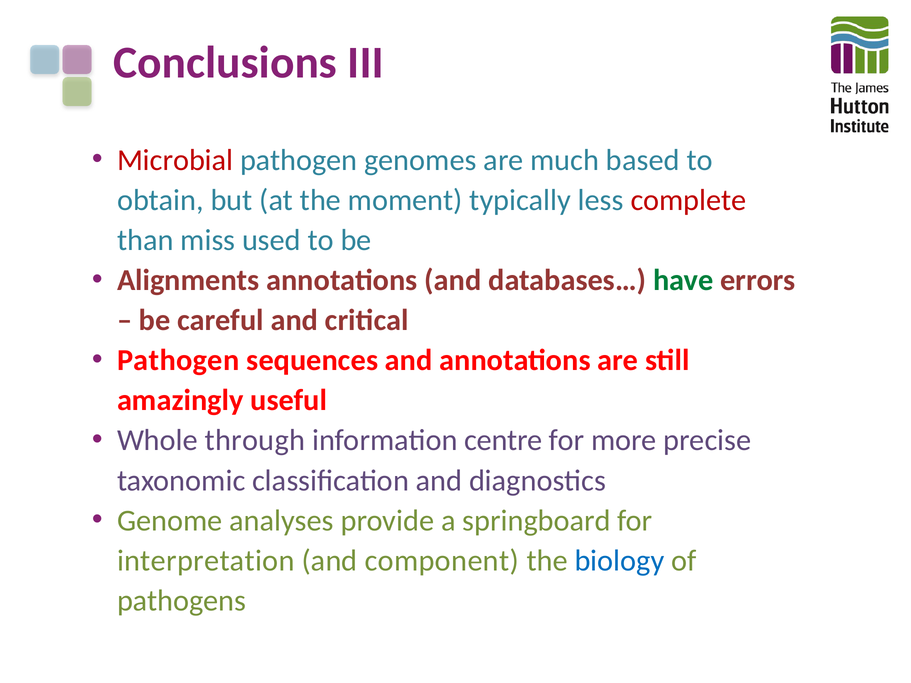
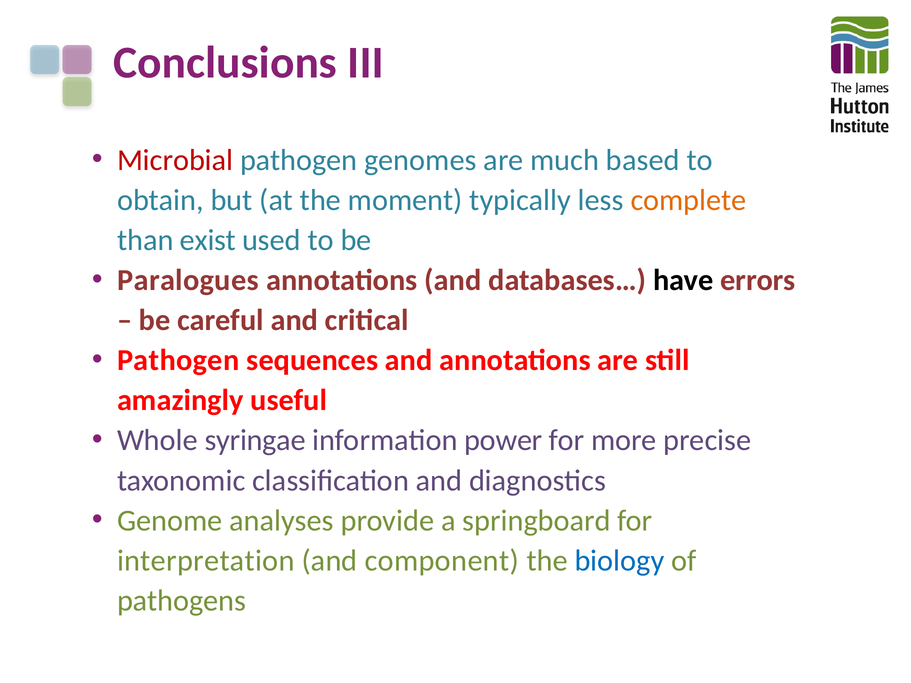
complete colour: red -> orange
miss: miss -> exist
Alignments: Alignments -> Paralogues
have colour: green -> black
through: through -> syringae
centre: centre -> power
